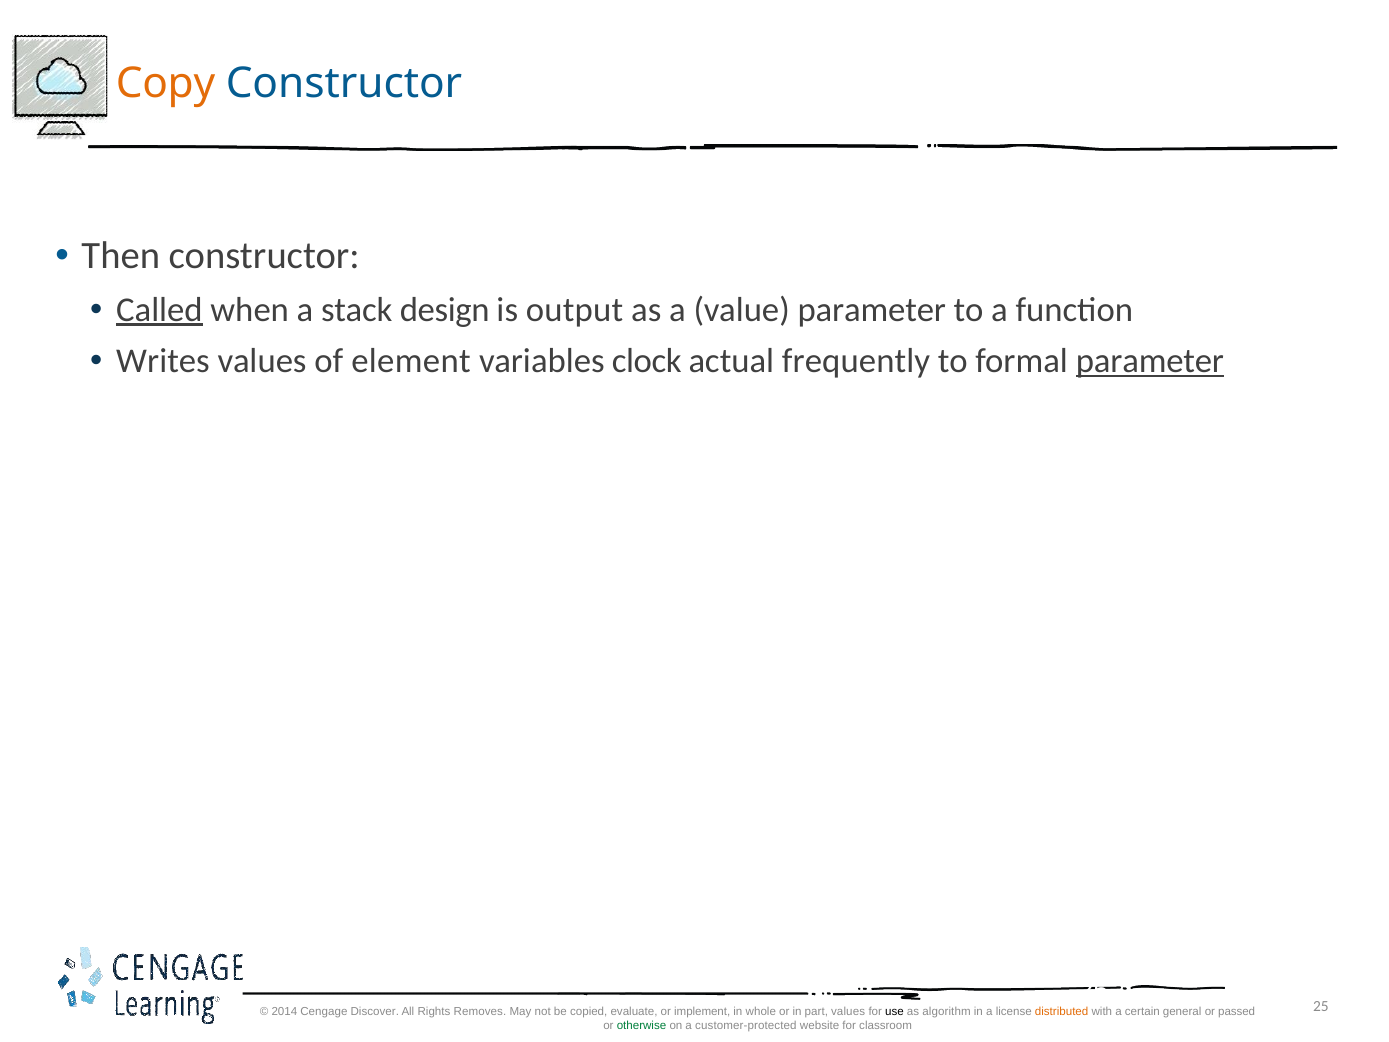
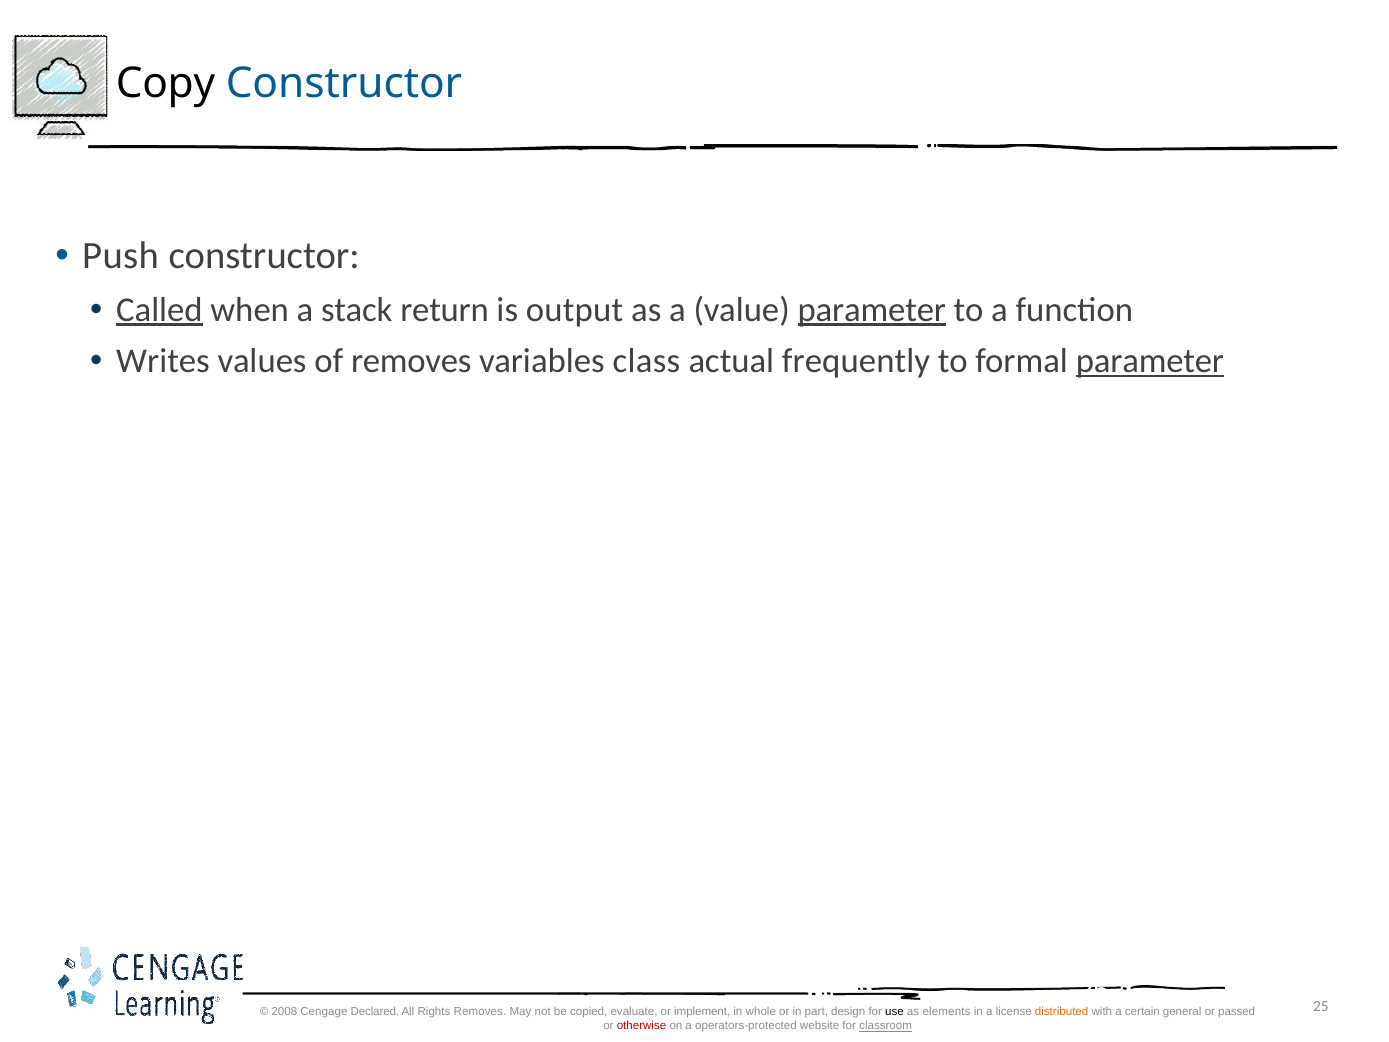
Copy colour: orange -> black
Then: Then -> Push
design: design -> return
parameter at (872, 309) underline: none -> present
of element: element -> removes
clock: clock -> class
2014: 2014 -> 2008
Discover: Discover -> Declared
part values: values -> design
algorithm: algorithm -> elements
otherwise colour: green -> red
customer-protected: customer-protected -> operators-protected
classroom underline: none -> present
